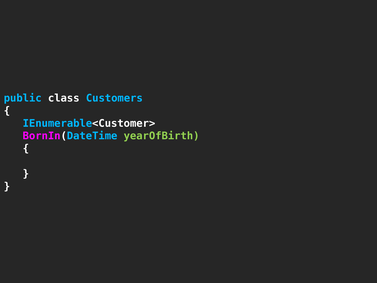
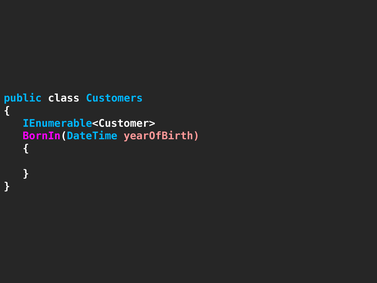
yearOfBirth colour: light green -> pink
